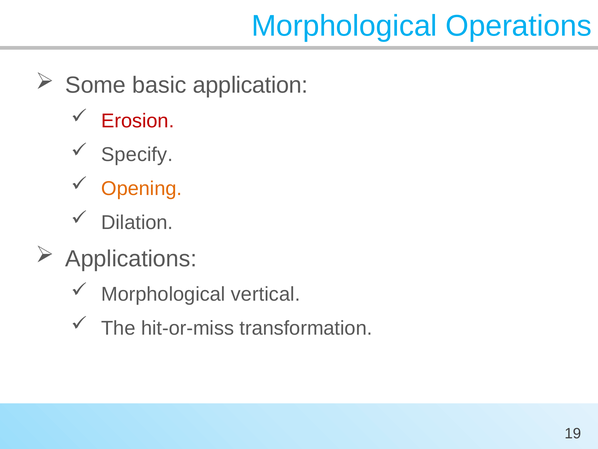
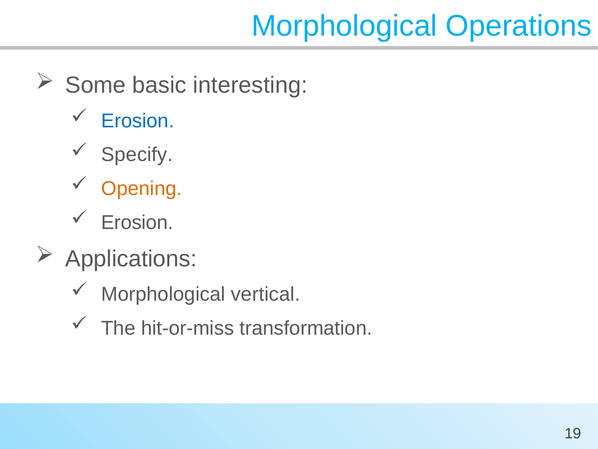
application: application -> interesting
Erosion at (138, 121) colour: red -> blue
Dilation at (137, 222): Dilation -> Erosion
